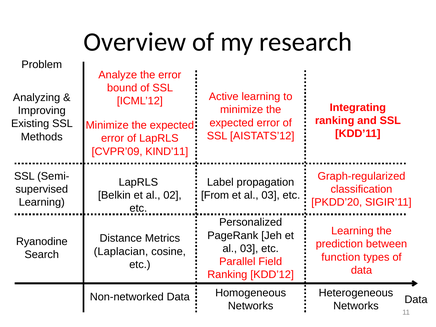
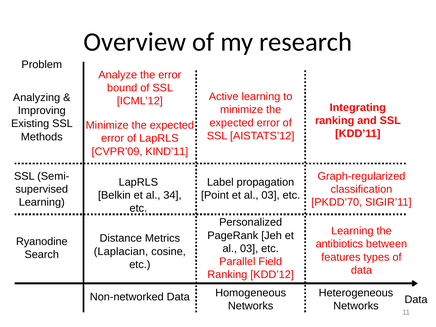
02: 02 -> 34
From: From -> Point
PKDD’20: PKDD’20 -> PKDD’70
prediction: prediction -> antibiotics
function: function -> features
